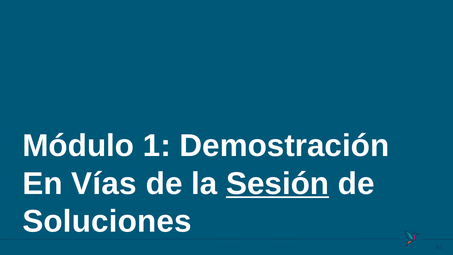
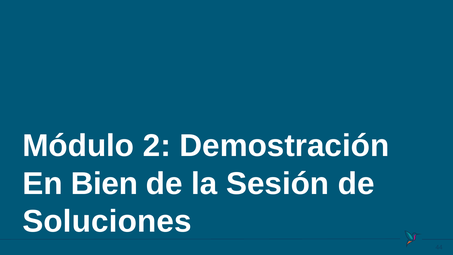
1: 1 -> 2
Vías: Vías -> Bien
Sesión underline: present -> none
